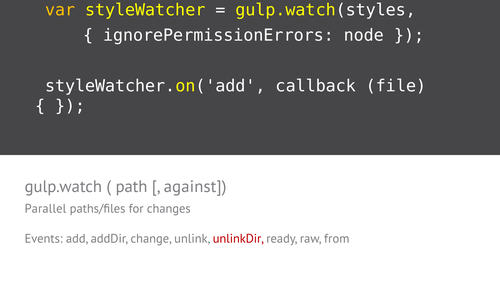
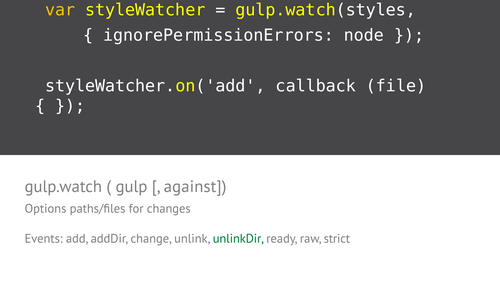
path: path -> gulp
Parallel: Parallel -> Options
unlinkDir colour: red -> green
from: from -> strict
